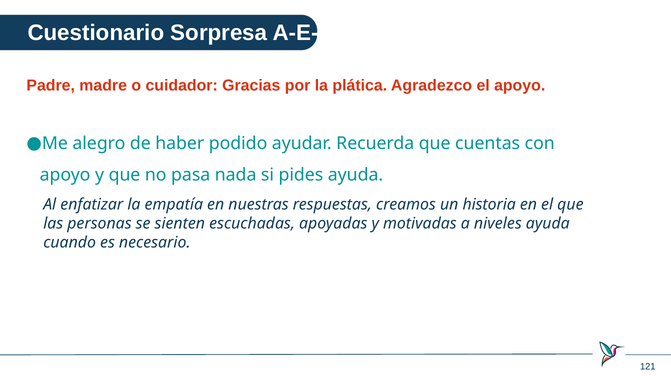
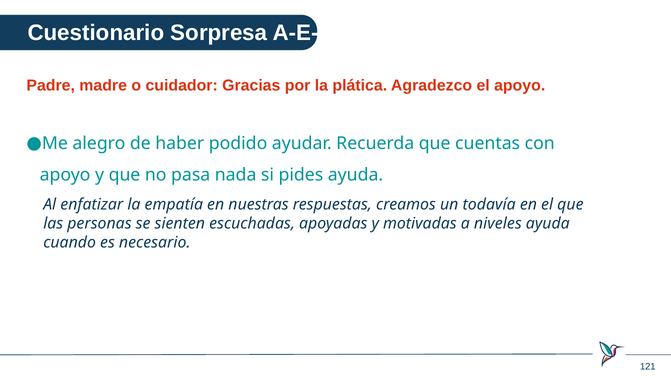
historia: historia -> todavía
